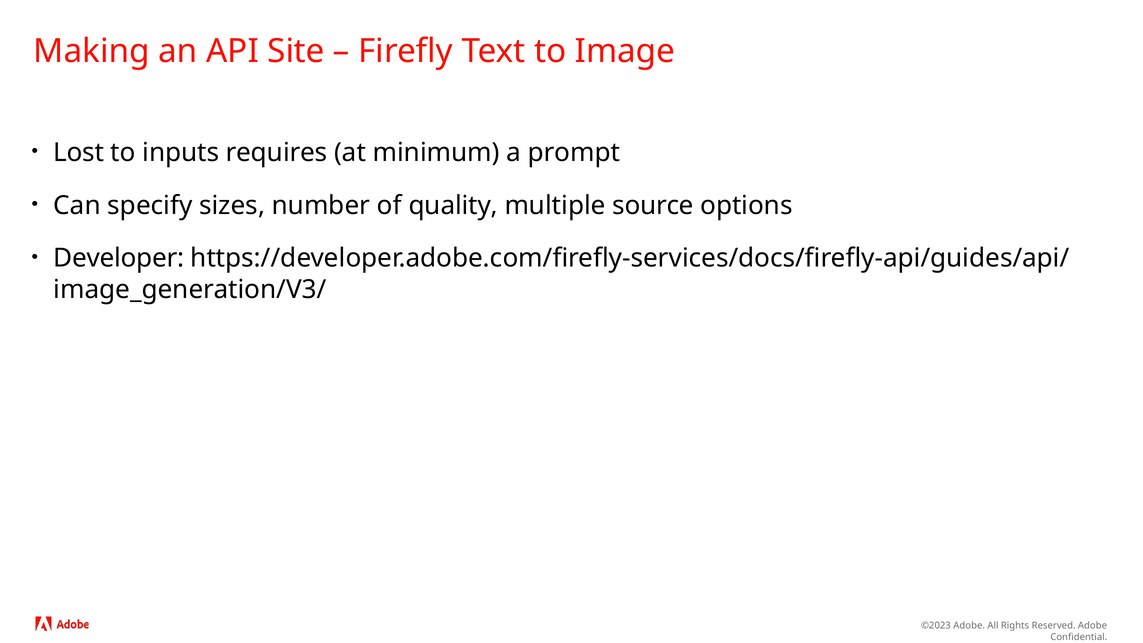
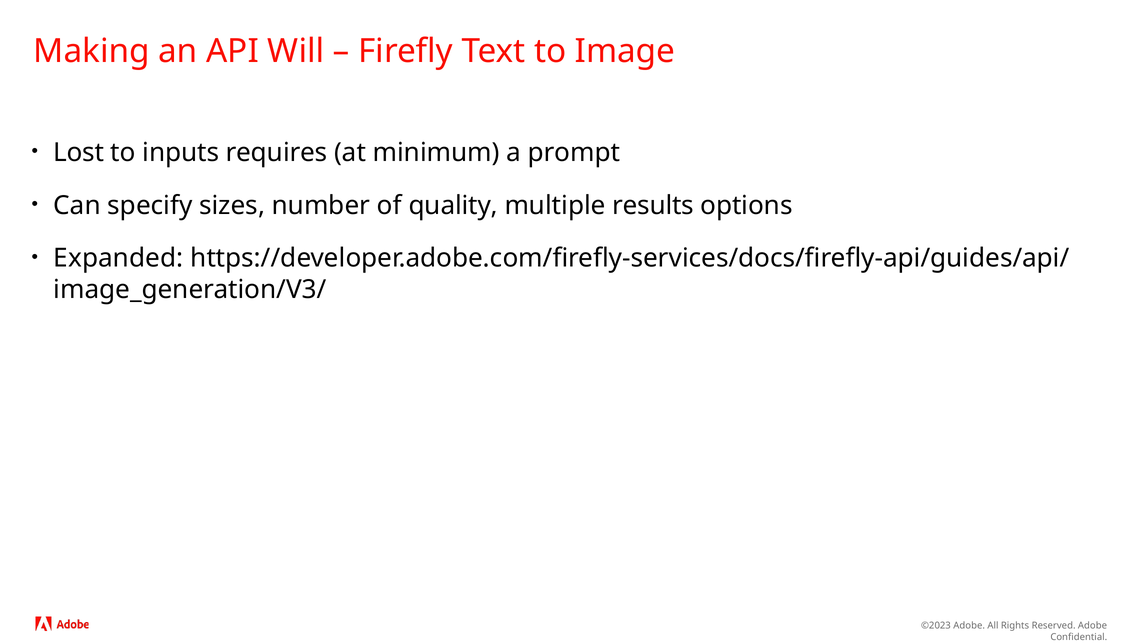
Site: Site -> Will
source: source -> results
Developer: Developer -> Expanded
